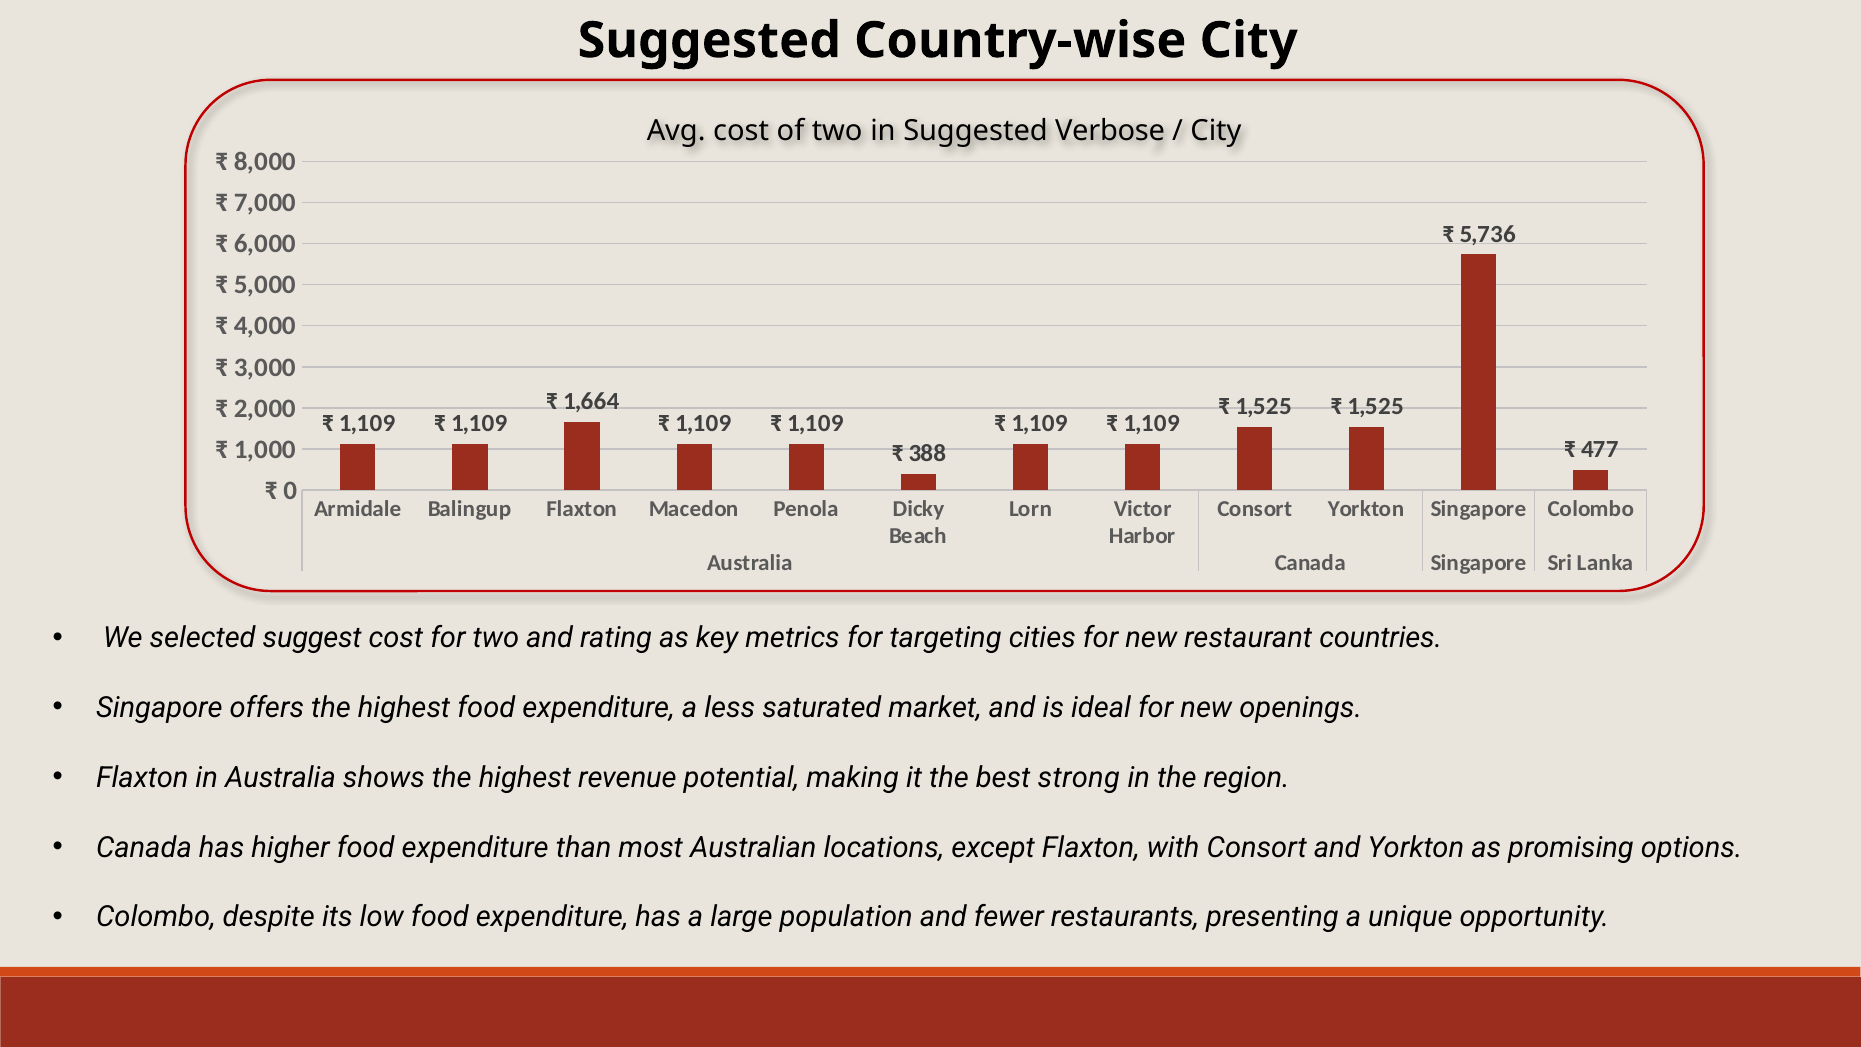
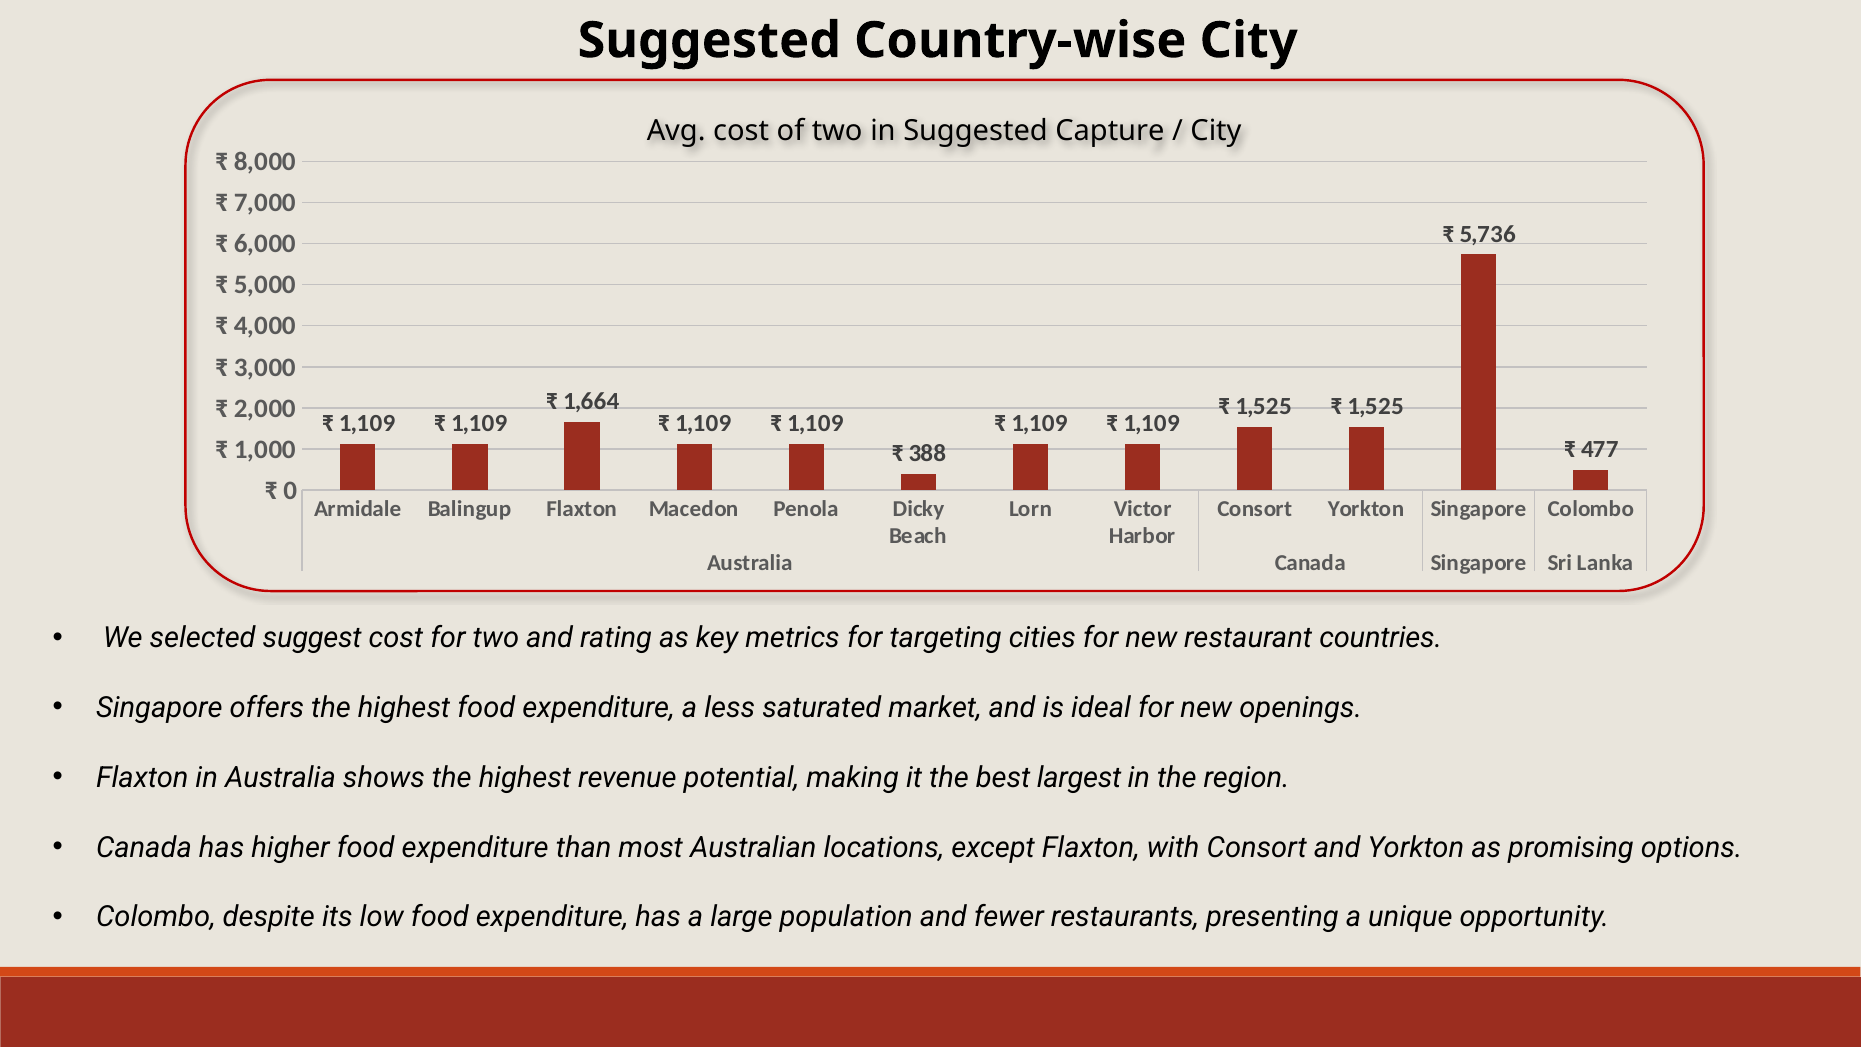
Verbose: Verbose -> Capture
strong: strong -> largest
